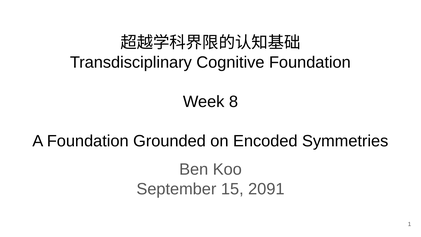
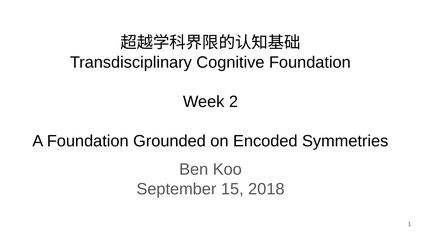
8: 8 -> 2
2091: 2091 -> 2018
